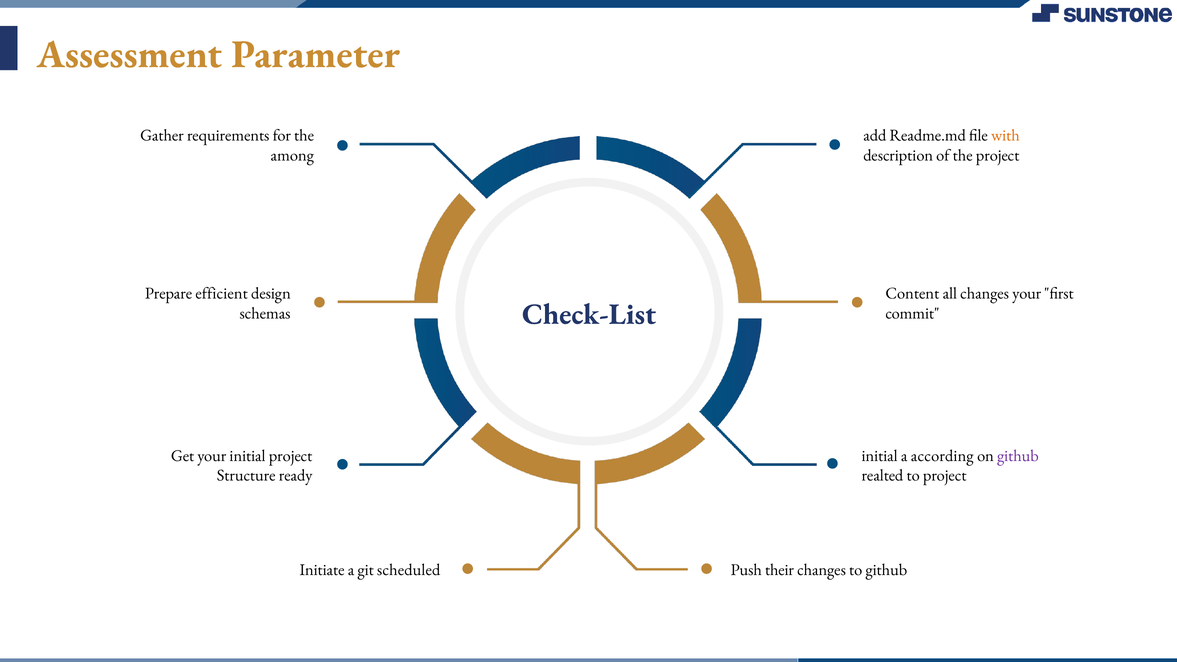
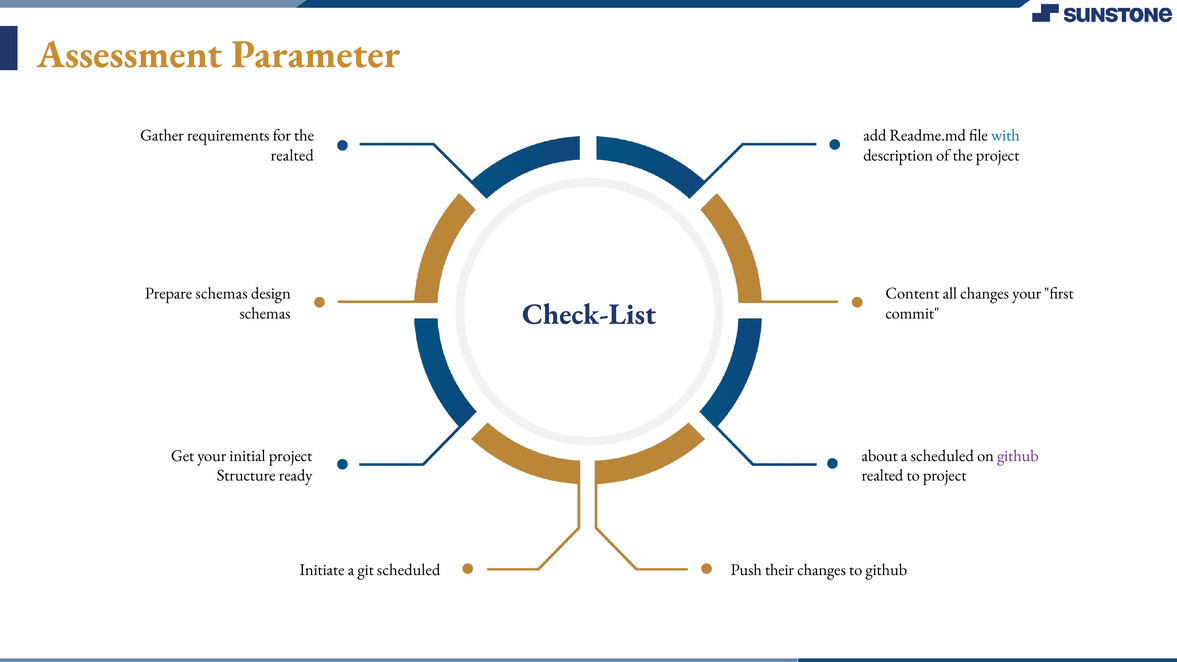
with colour: orange -> blue
among at (292, 155): among -> realted
Prepare efficient: efficient -> schemas
initial at (880, 456): initial -> about
a according: according -> scheduled
